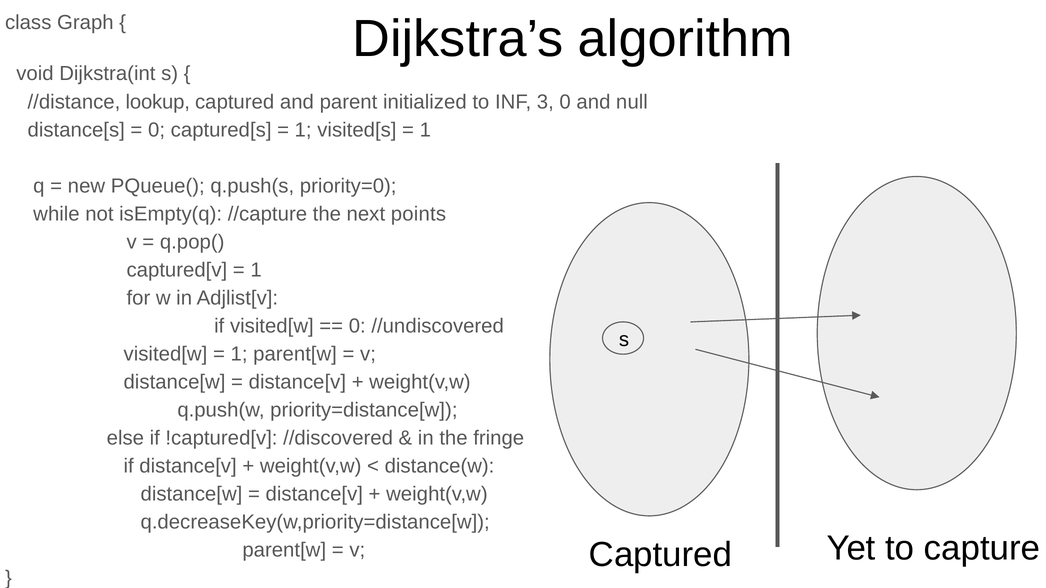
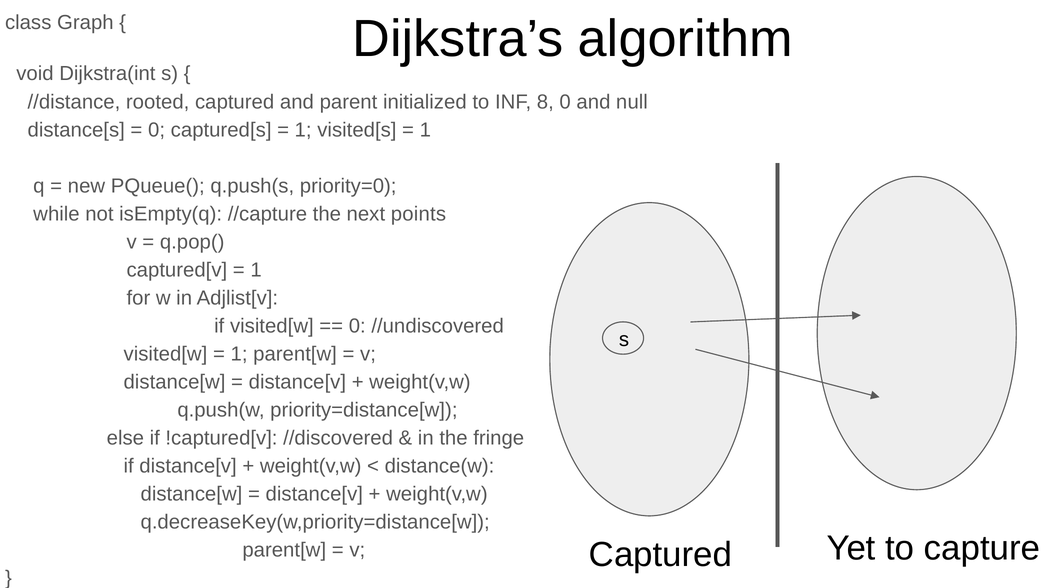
lookup: lookup -> rooted
3: 3 -> 8
